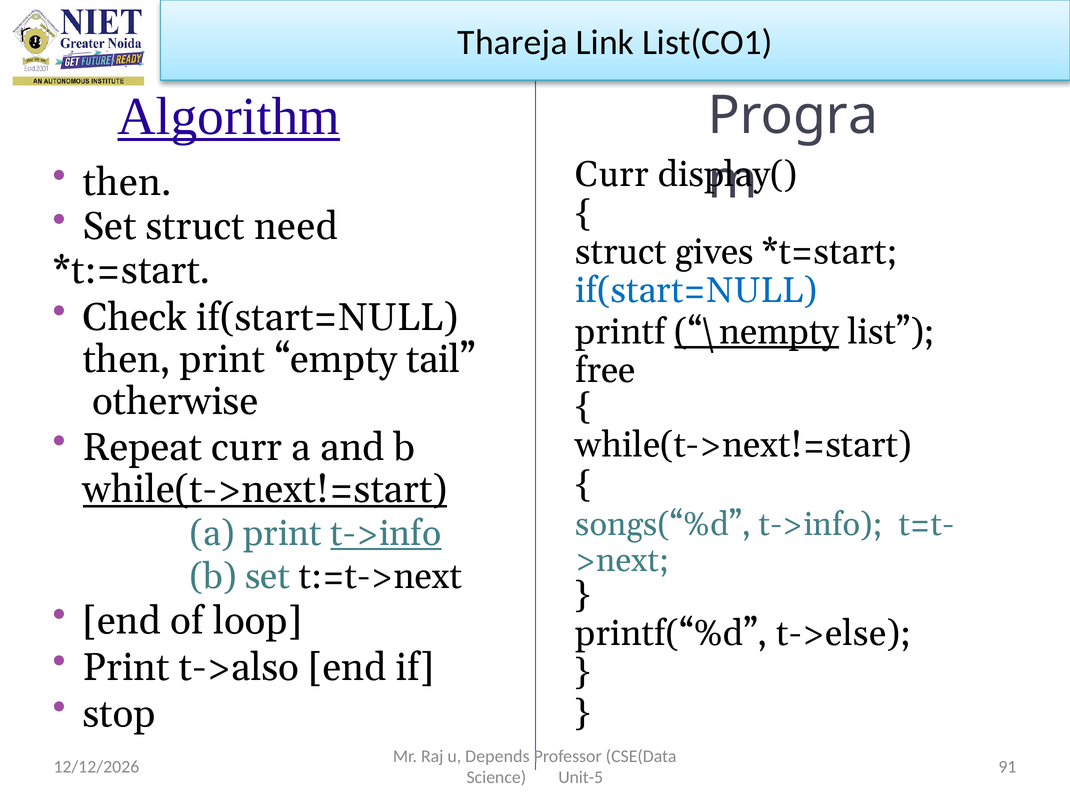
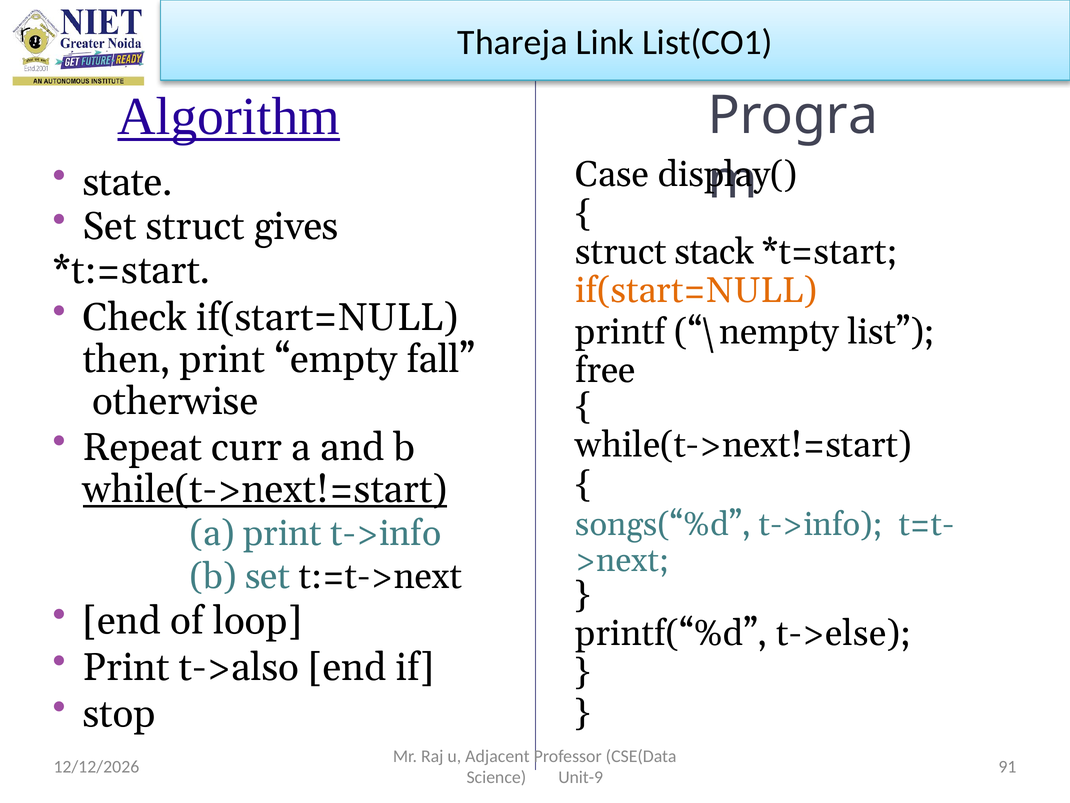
then at (127, 182): then -> state
Curr at (612, 175): Curr -> Case
need: need -> gives
gives: gives -> stack
if(start=NULL at (696, 290) colour: blue -> orange
\nempty underline: present -> none
tail: tail -> fall
t->info at (386, 533) underline: present -> none
Depends: Depends -> Adjacent
Unit-5: Unit-5 -> Unit-9
